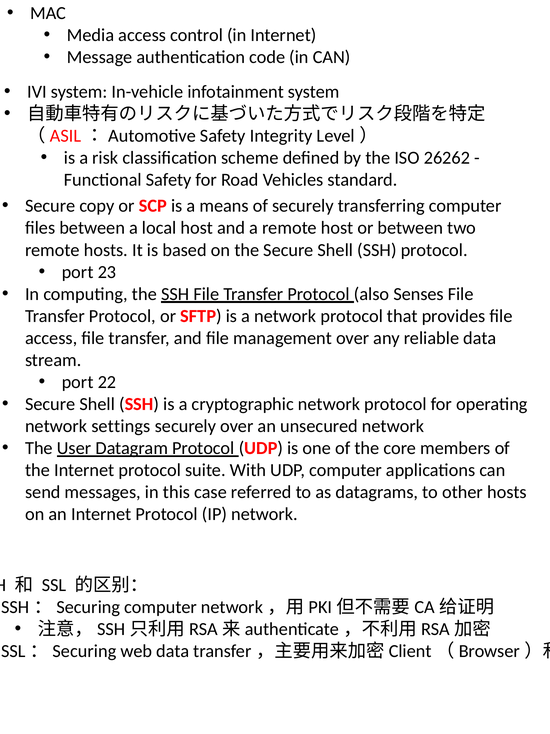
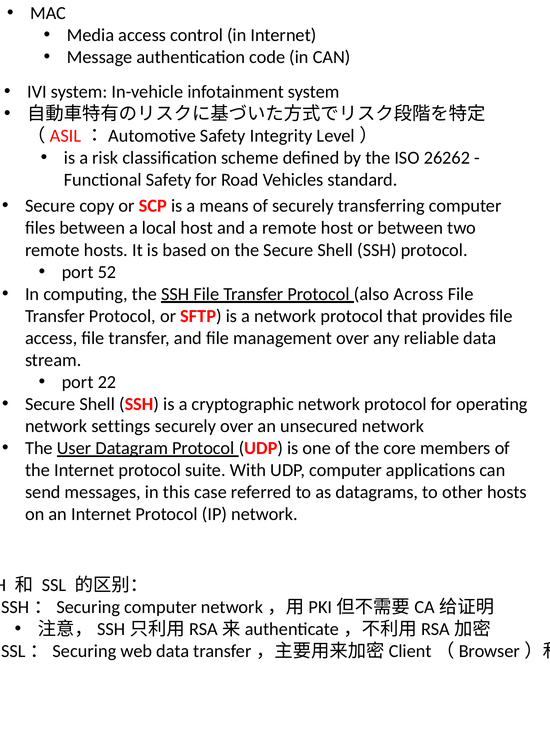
23: 23 -> 52
Senses: Senses -> Across
